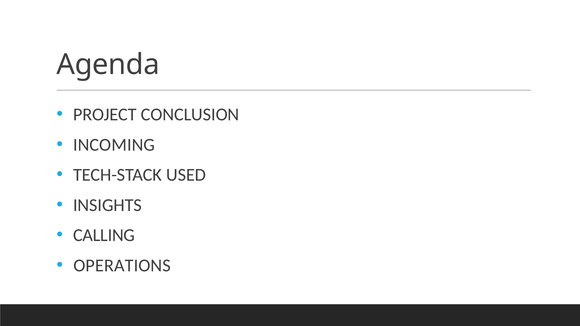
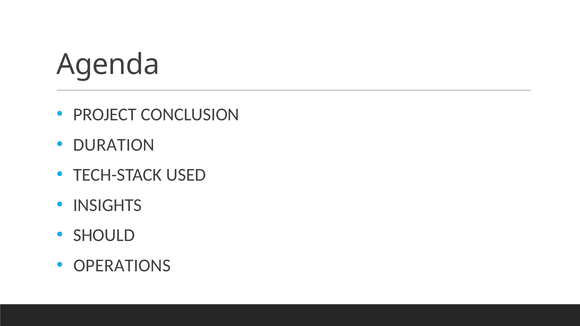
INCOMING: INCOMING -> DURATION
CALLING: CALLING -> SHOULD
